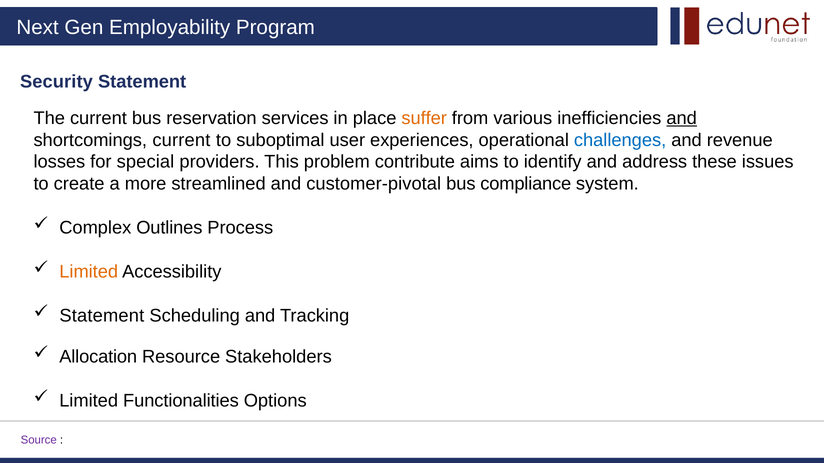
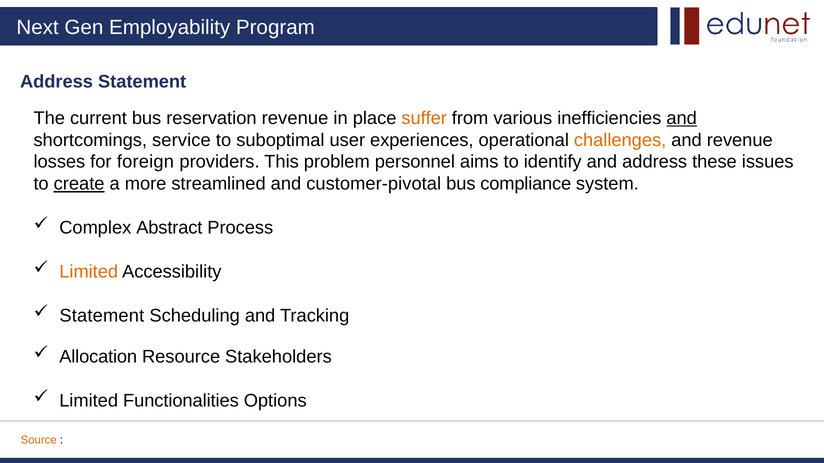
Security at (56, 82): Security -> Address
reservation services: services -> revenue
shortcomings current: current -> service
challenges colour: blue -> orange
special: special -> foreign
contribute: contribute -> personnel
create underline: none -> present
Outlines: Outlines -> Abstract
Source colour: purple -> orange
